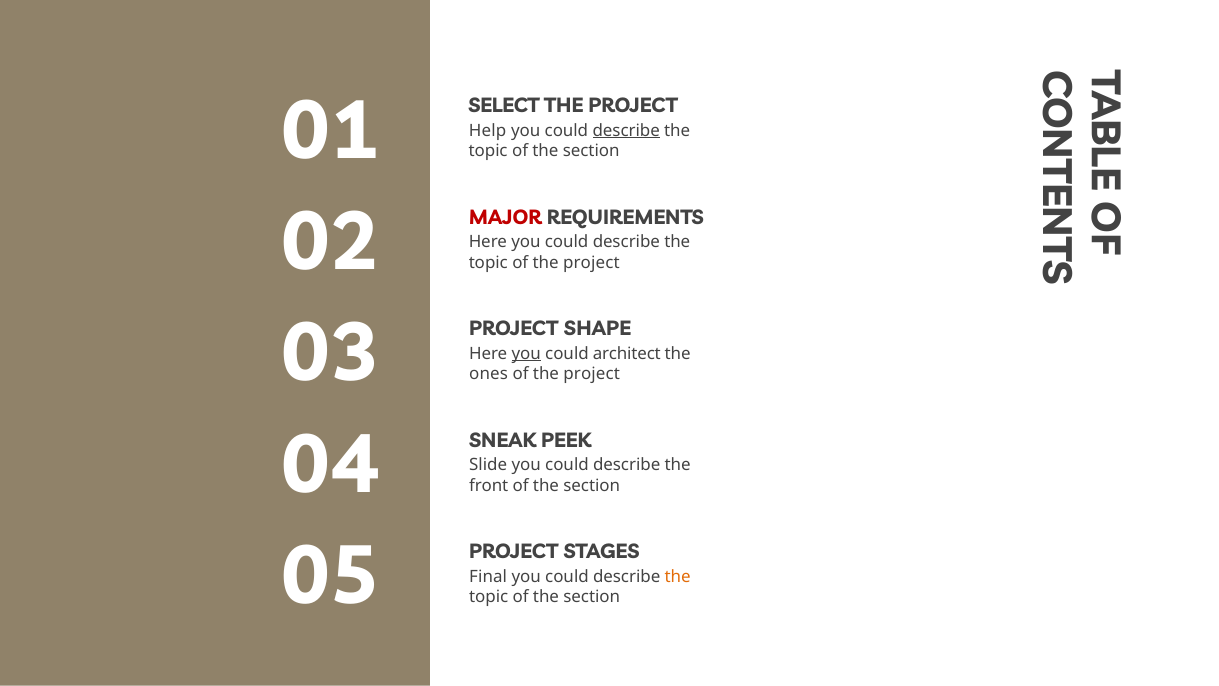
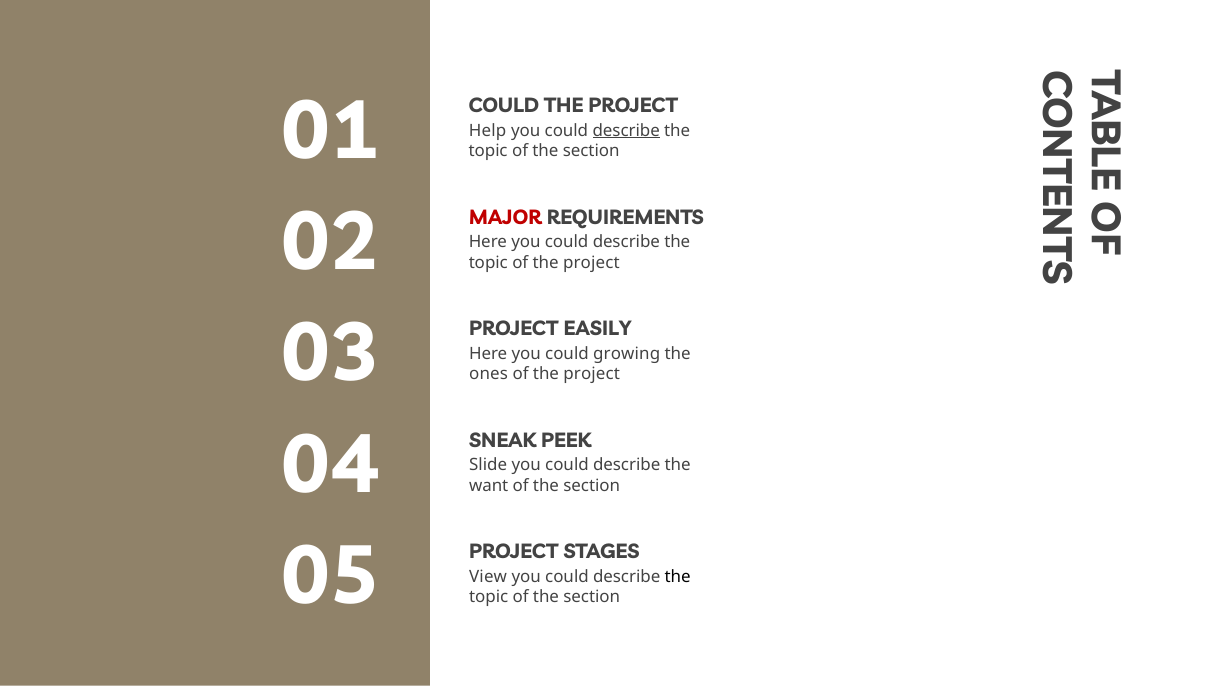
SELECT at (504, 106): SELECT -> COULD
SHAPE: SHAPE -> EASILY
you at (526, 354) underline: present -> none
architect: architect -> growing
front: front -> want
Final: Final -> View
the at (678, 577) colour: orange -> black
